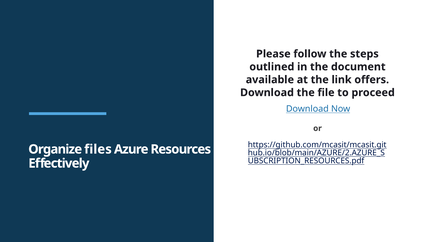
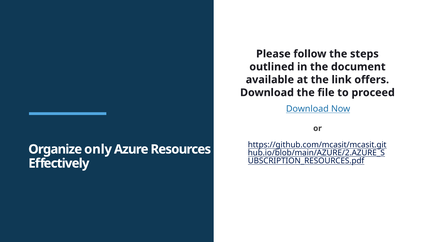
files: files -> only
